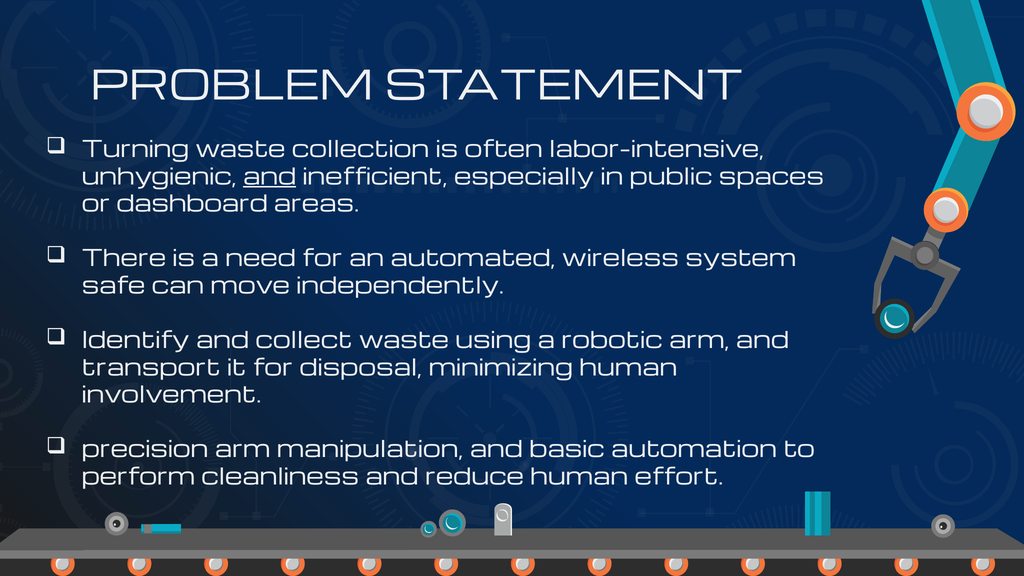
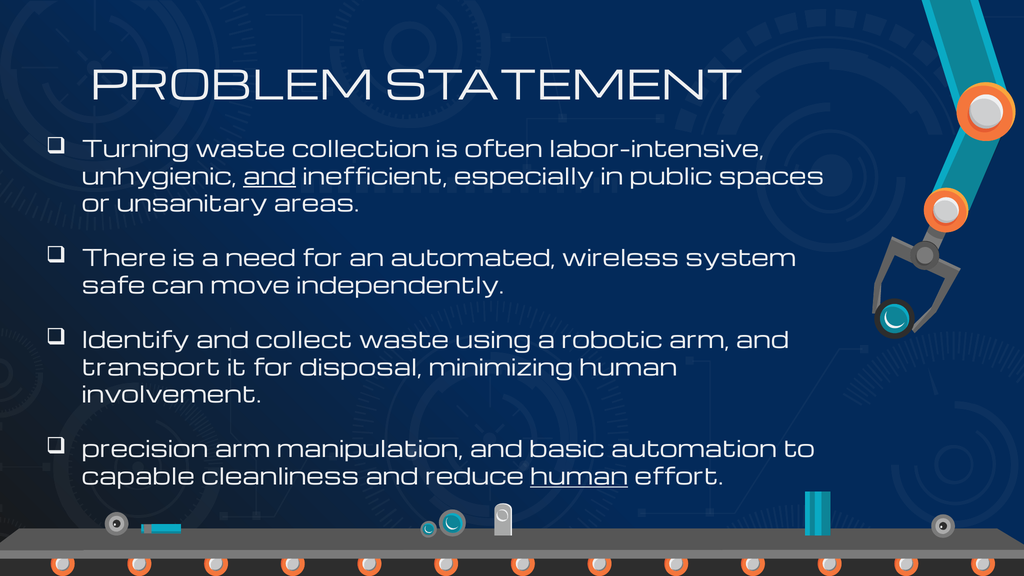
dashboard: dashboard -> unsanitary
perform: perform -> capable
human at (579, 477) underline: none -> present
